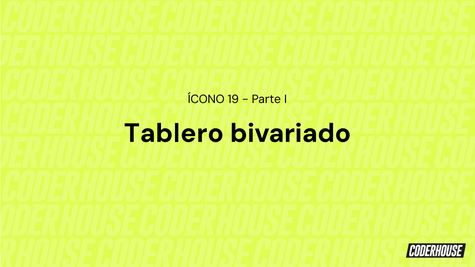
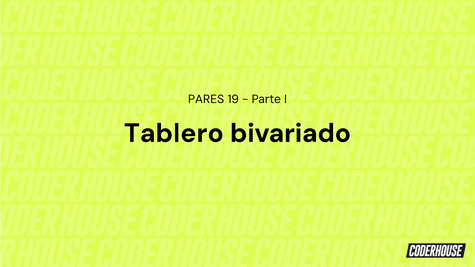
ÍCONO: ÍCONO -> PARES
